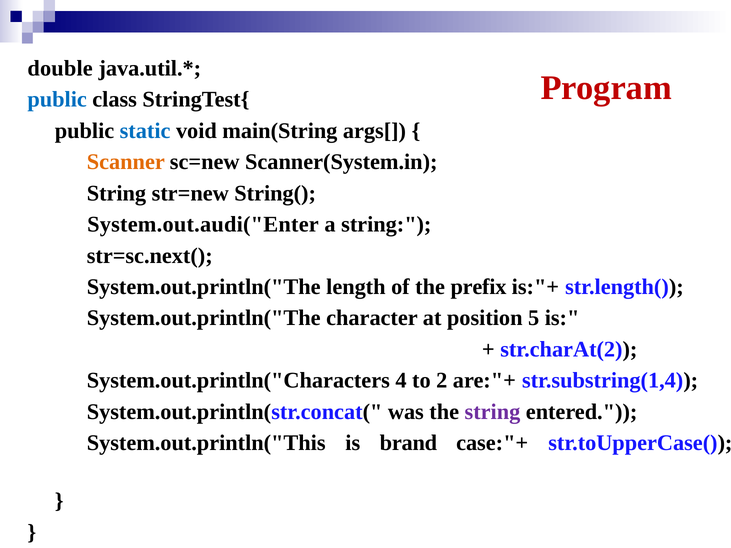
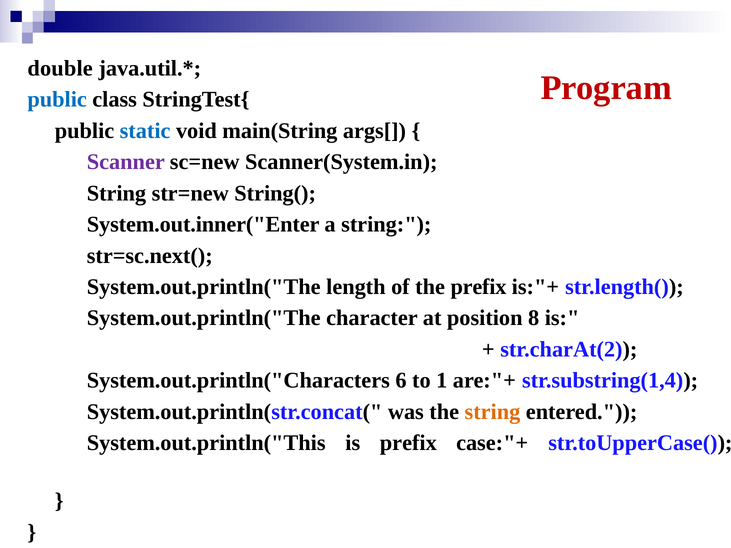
Scanner colour: orange -> purple
System.out.audi("Enter: System.out.audi("Enter -> System.out.inner("Enter
5: 5 -> 8
4: 4 -> 6
2: 2 -> 1
string at (492, 412) colour: purple -> orange
is brand: brand -> prefix
